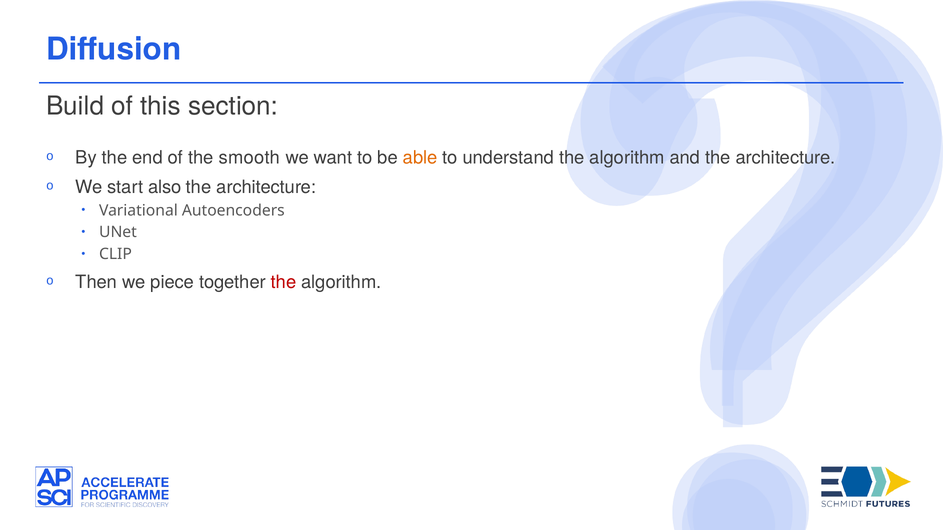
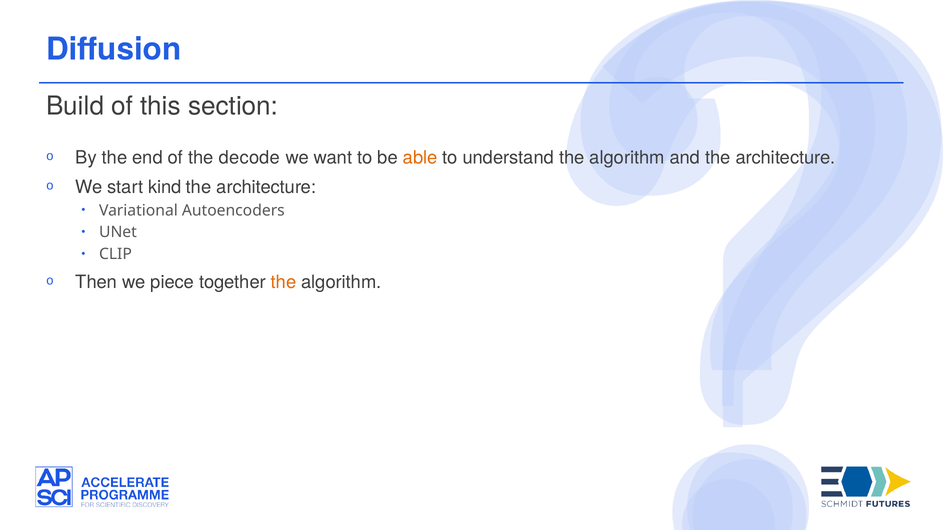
smooth: smooth -> decode
also: also -> kind
the at (284, 283) colour: red -> orange
